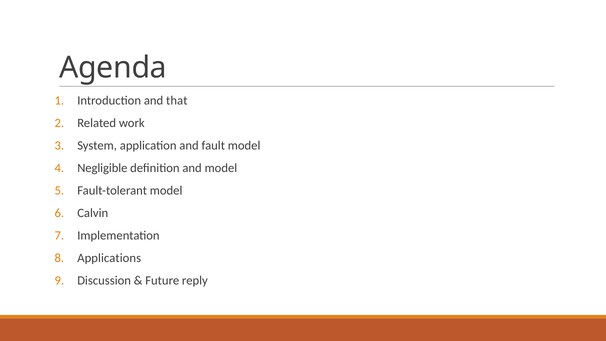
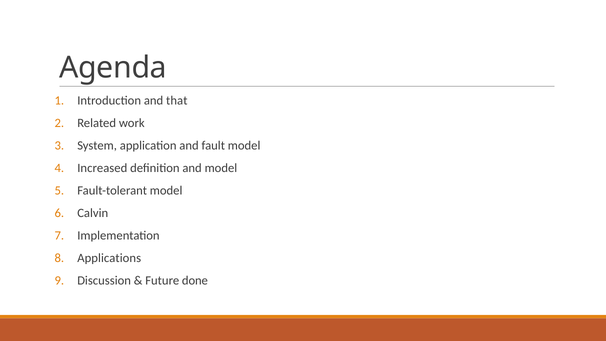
Negligible: Negligible -> Increased
reply: reply -> done
